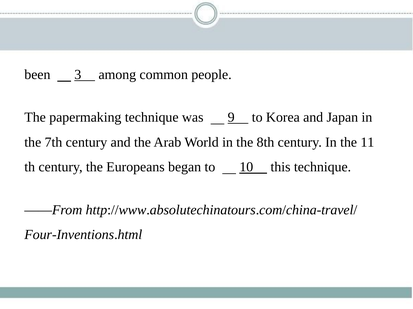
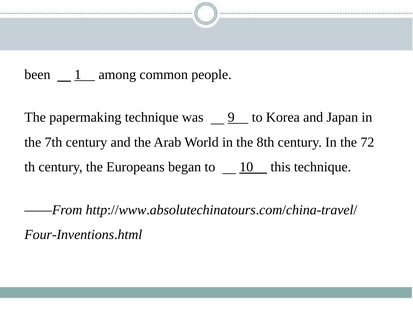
3: 3 -> 1
11: 11 -> 72
